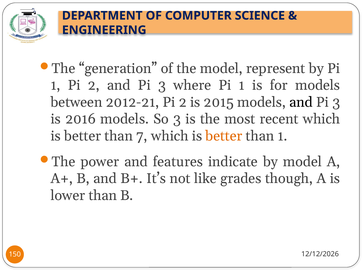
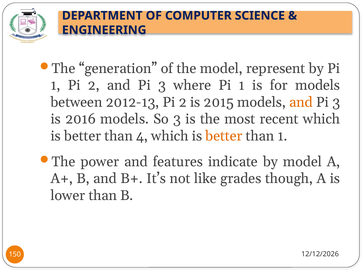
2012-21: 2012-21 -> 2012-13
and at (301, 102) colour: black -> orange
7: 7 -> 4
